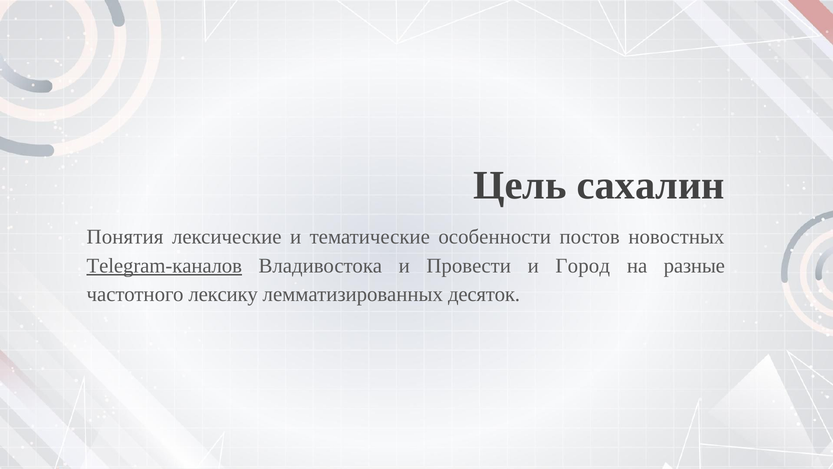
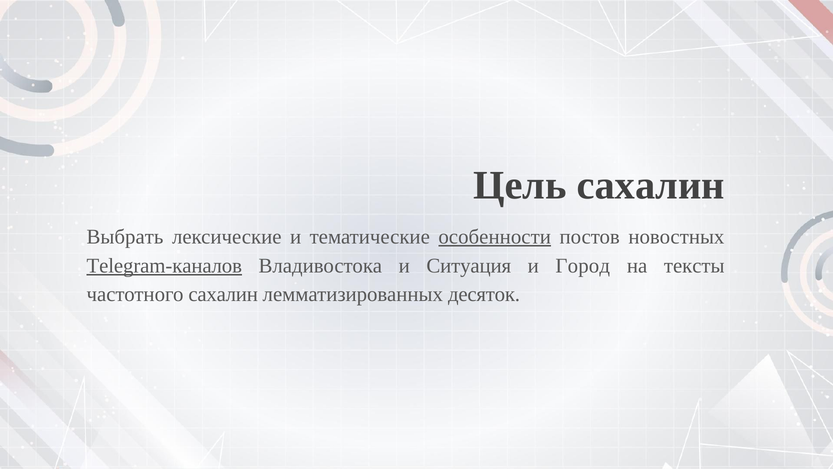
Понятия: Понятия -> Выбрать
особенности underline: none -> present
Провести: Провести -> Ситуация
разные: разные -> тексты
частотного лексику: лексику -> сахалин
